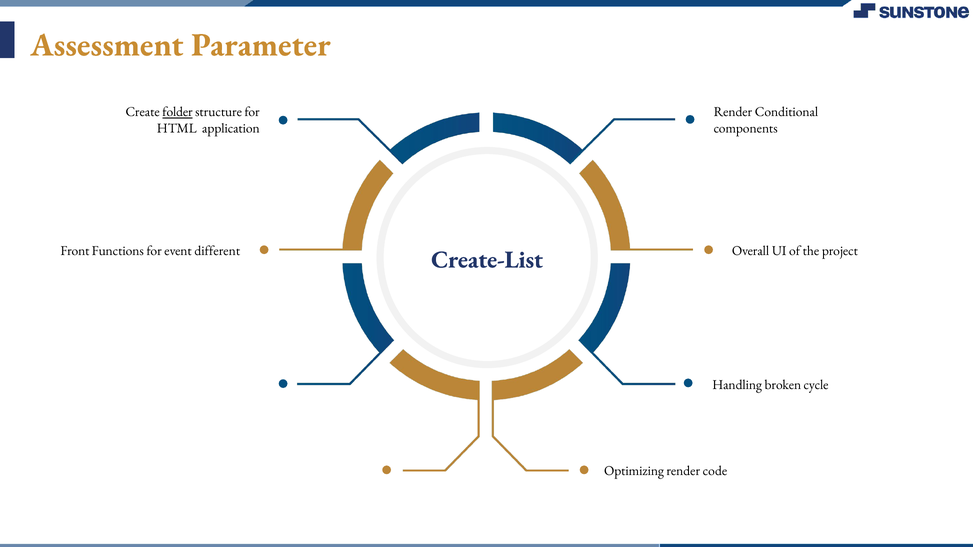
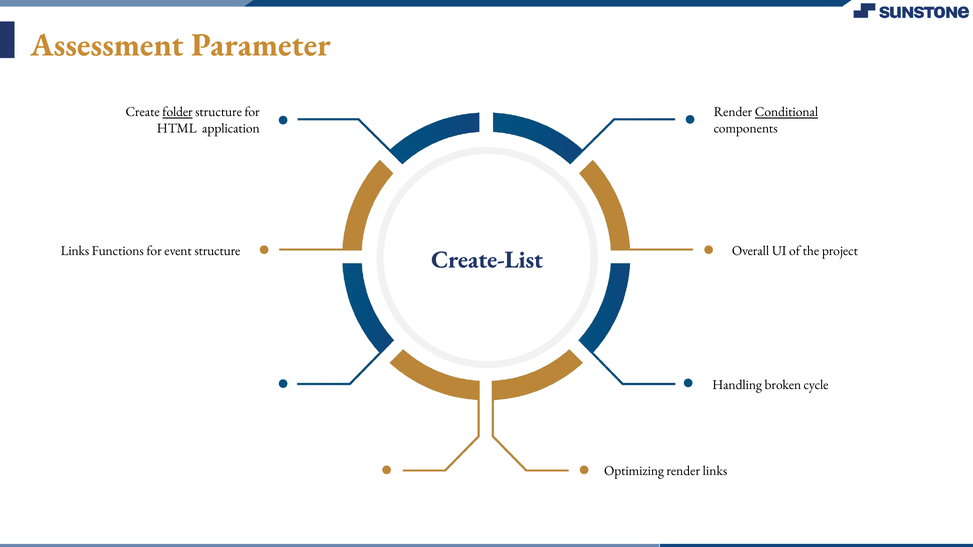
Conditional underline: none -> present
Front at (75, 251): Front -> Links
event different: different -> structure
render code: code -> links
